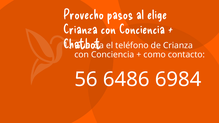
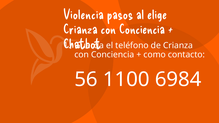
Provecho: Provecho -> Violencia
6486: 6486 -> 1100
